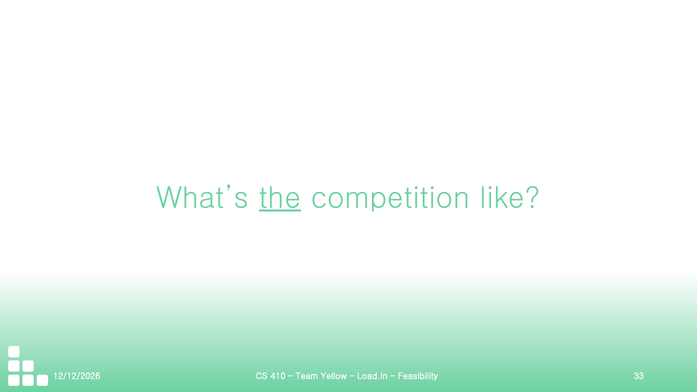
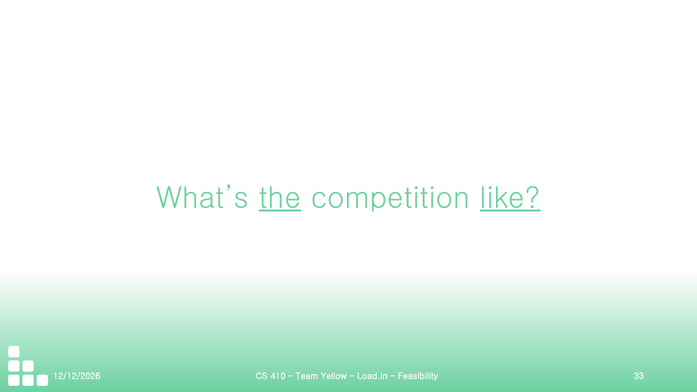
like underline: none -> present
